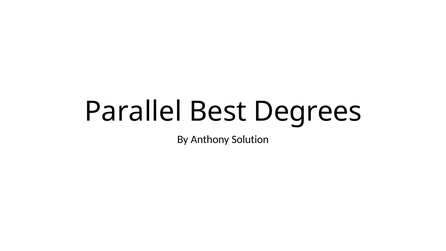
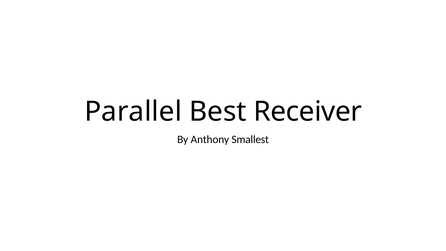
Degrees: Degrees -> Receiver
Solution: Solution -> Smallest
